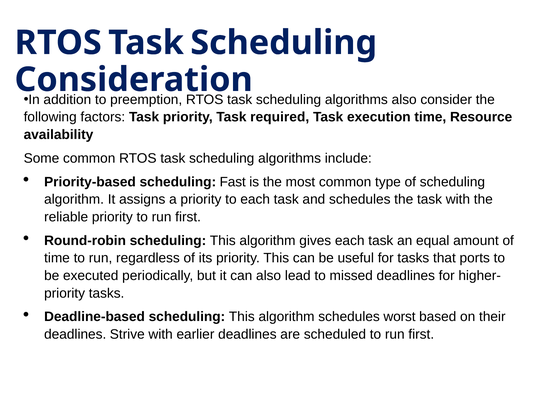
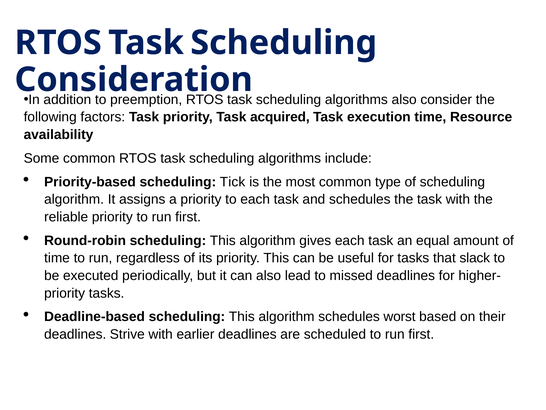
required: required -> acquired
Fast: Fast -> Tick
ports: ports -> slack
